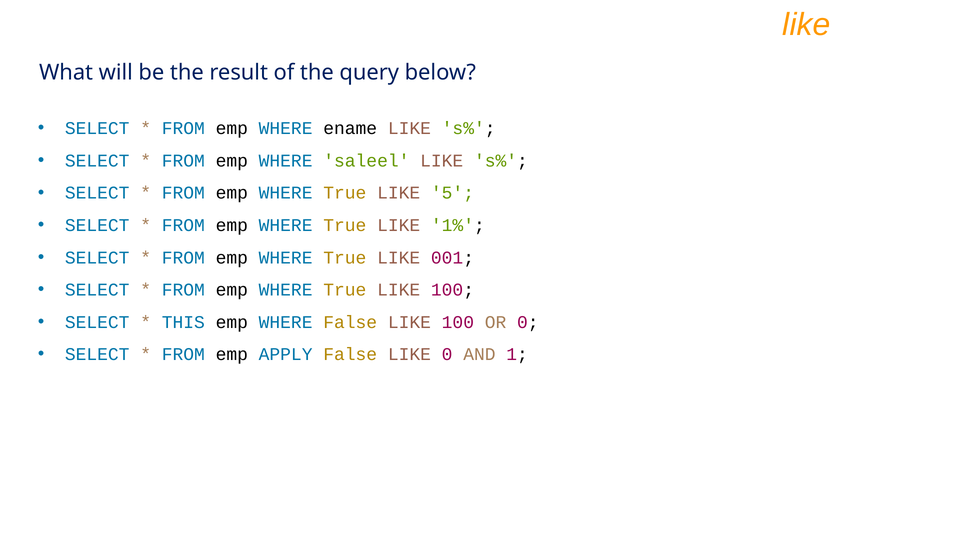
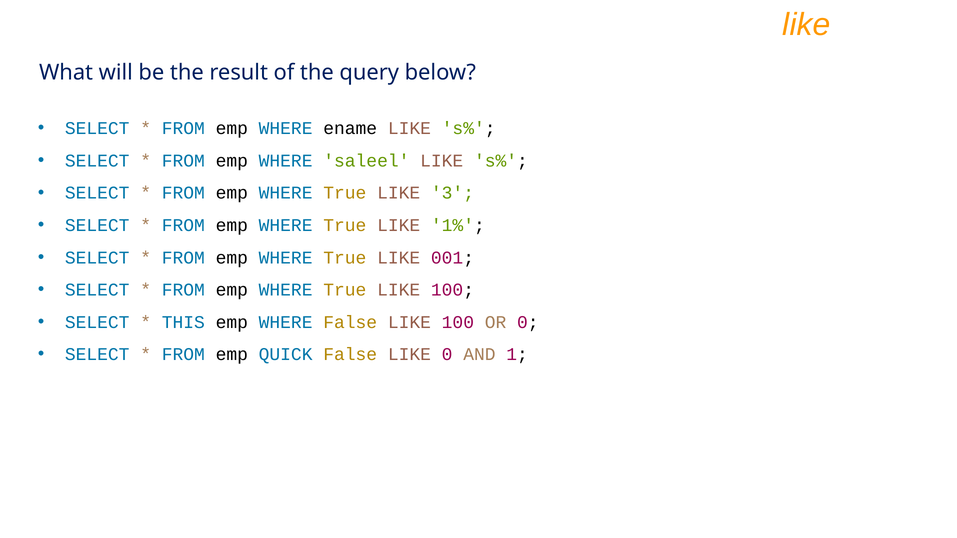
5: 5 -> 3
APPLY: APPLY -> QUICK
